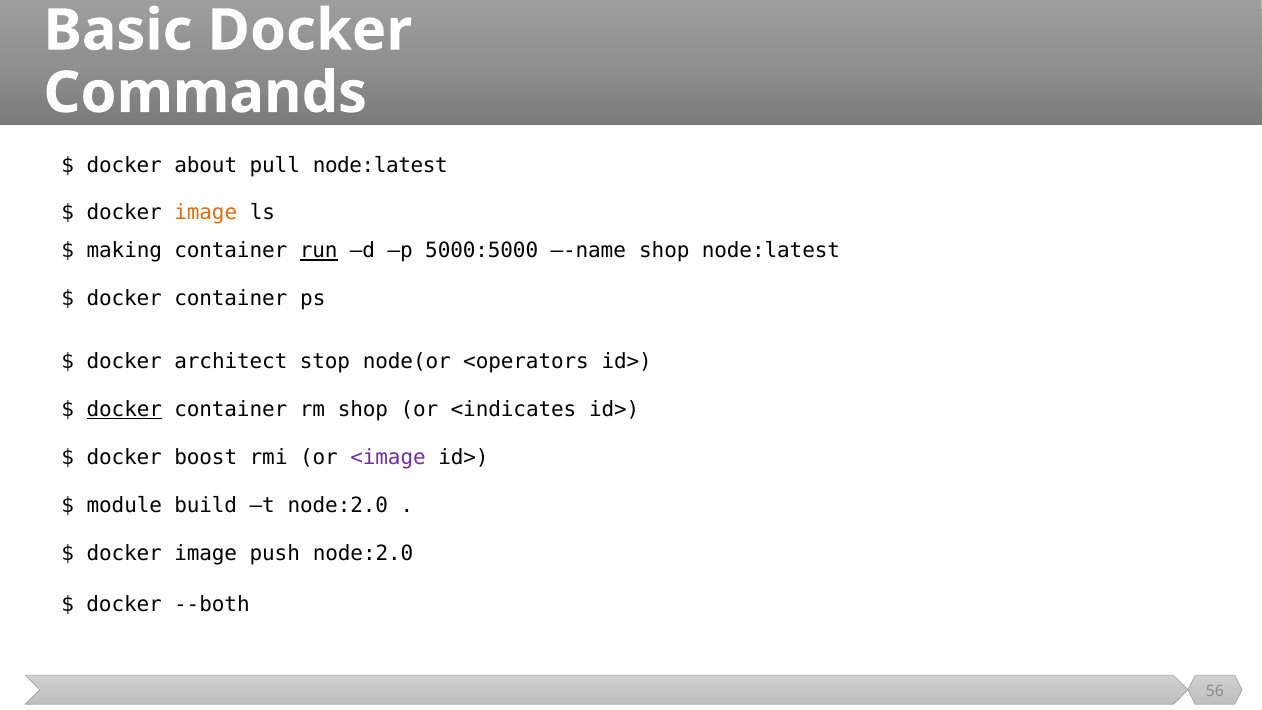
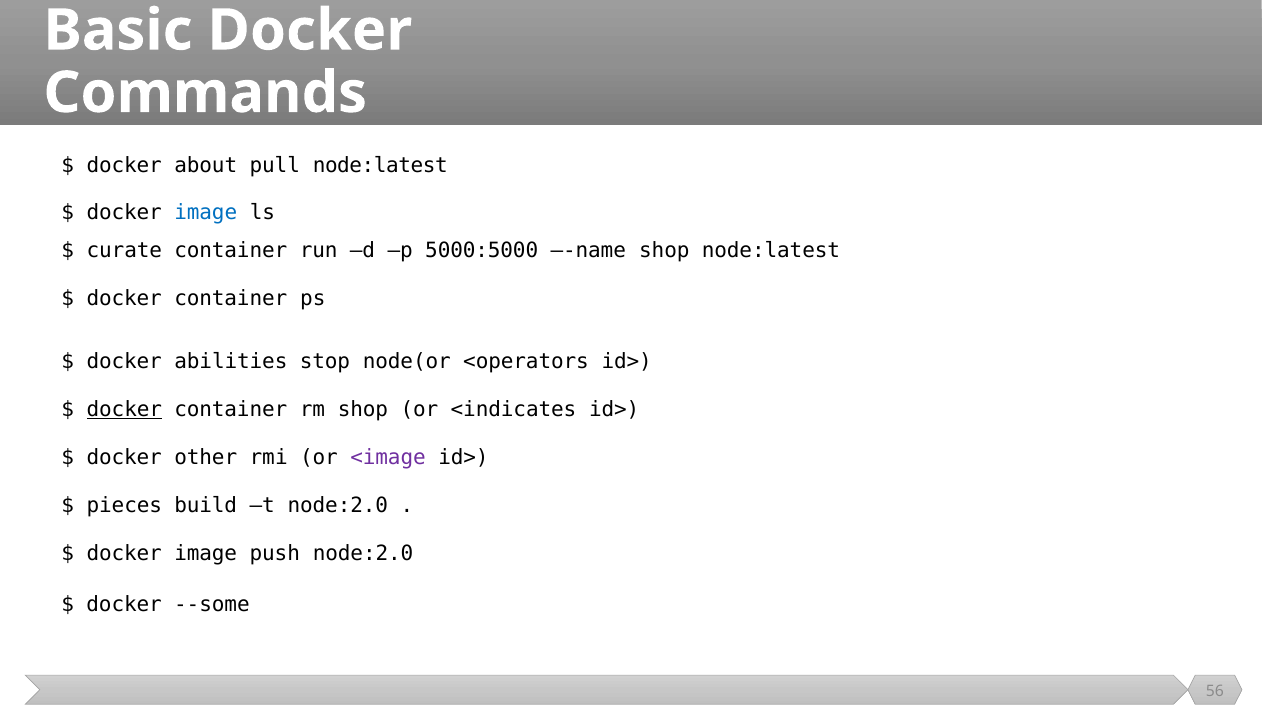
image at (206, 213) colour: orange -> blue
making: making -> curate
run underline: present -> none
architect: architect -> abilities
boost: boost -> other
module: module -> pieces
--both: --both -> --some
